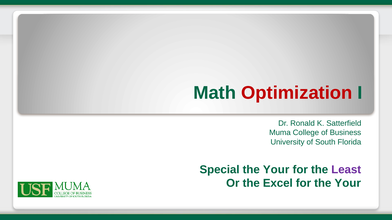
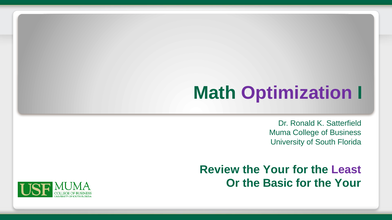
Optimization colour: red -> purple
Special: Special -> Review
Excel: Excel -> Basic
